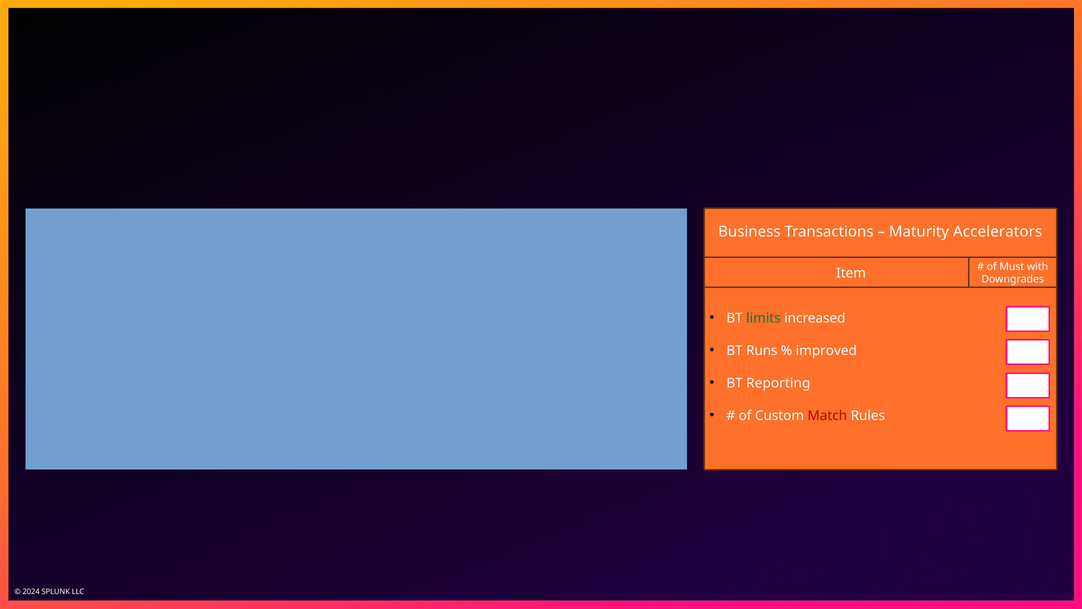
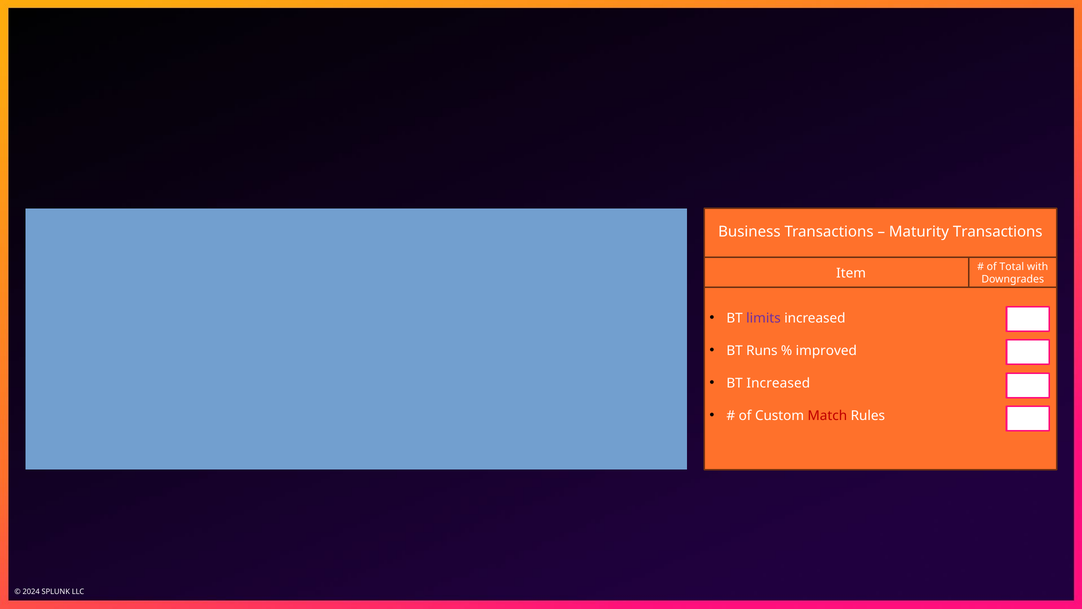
Maturity Accelerators: Accelerators -> Transactions
Must: Must -> Total
limits at (763, 318) colour: green -> purple
BT Reporting: Reporting -> Increased
